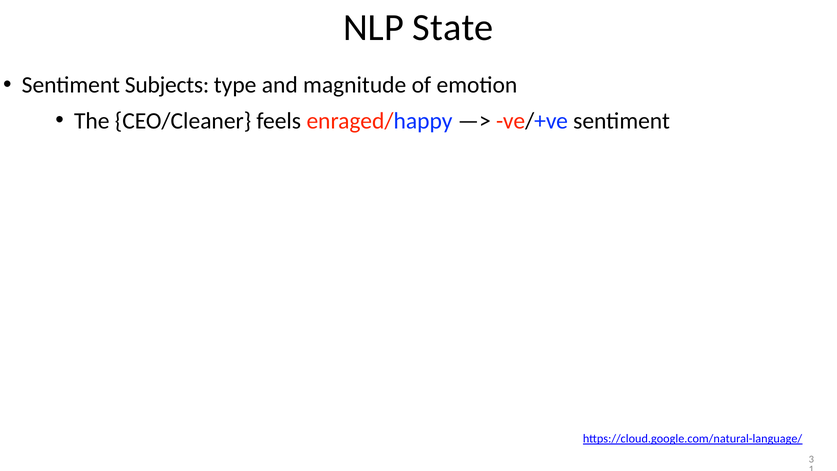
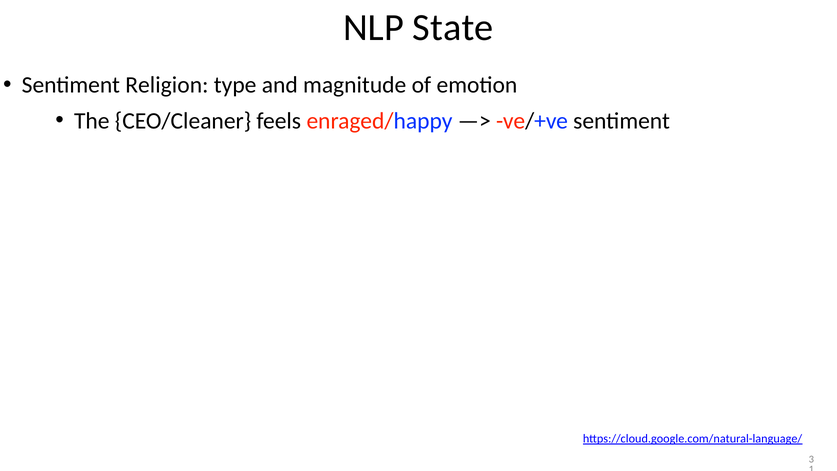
Subjects: Subjects -> Religion
